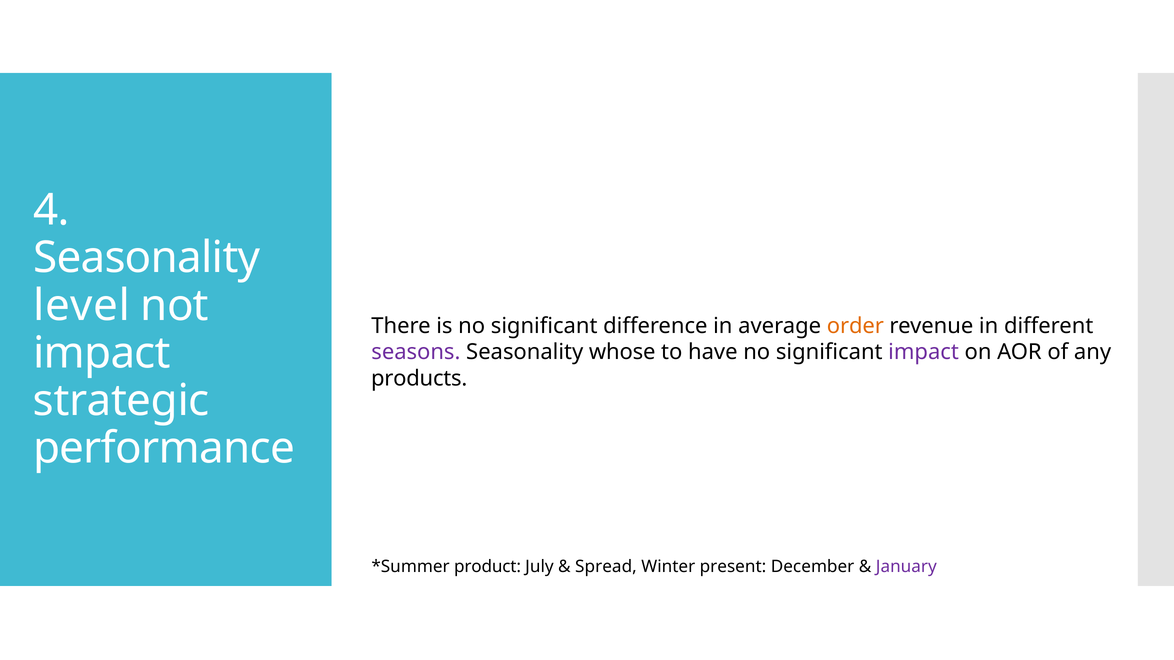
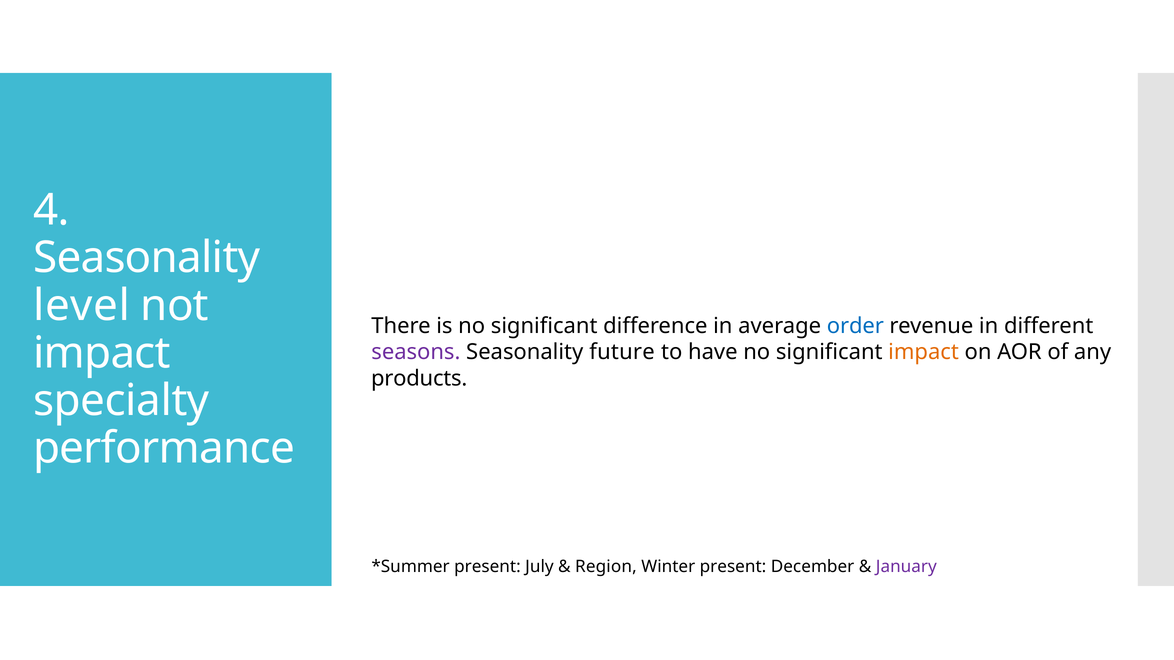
order colour: orange -> blue
whose: whose -> future
impact at (924, 352) colour: purple -> orange
strategic: strategic -> specialty
product at (488, 567): product -> present
Spread: Spread -> Region
